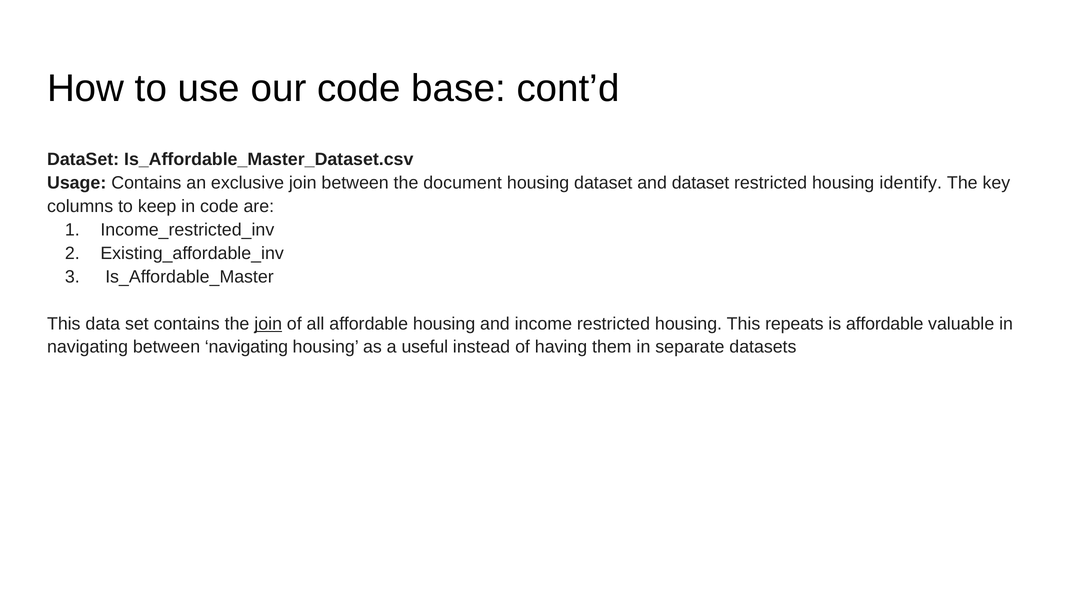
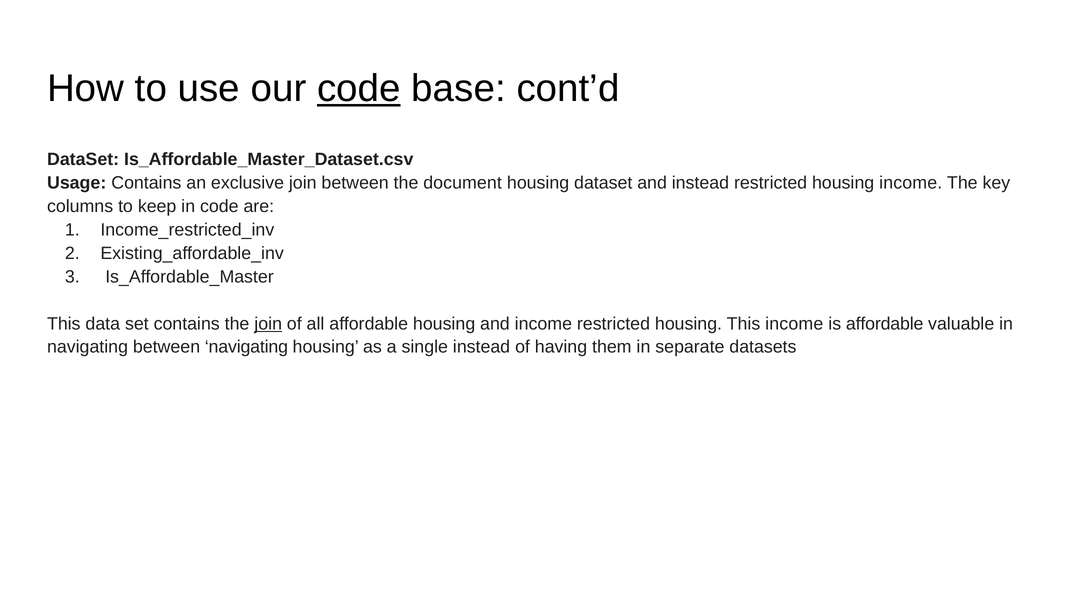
code at (359, 88) underline: none -> present
and dataset: dataset -> instead
housing identify: identify -> income
This repeats: repeats -> income
useful: useful -> single
